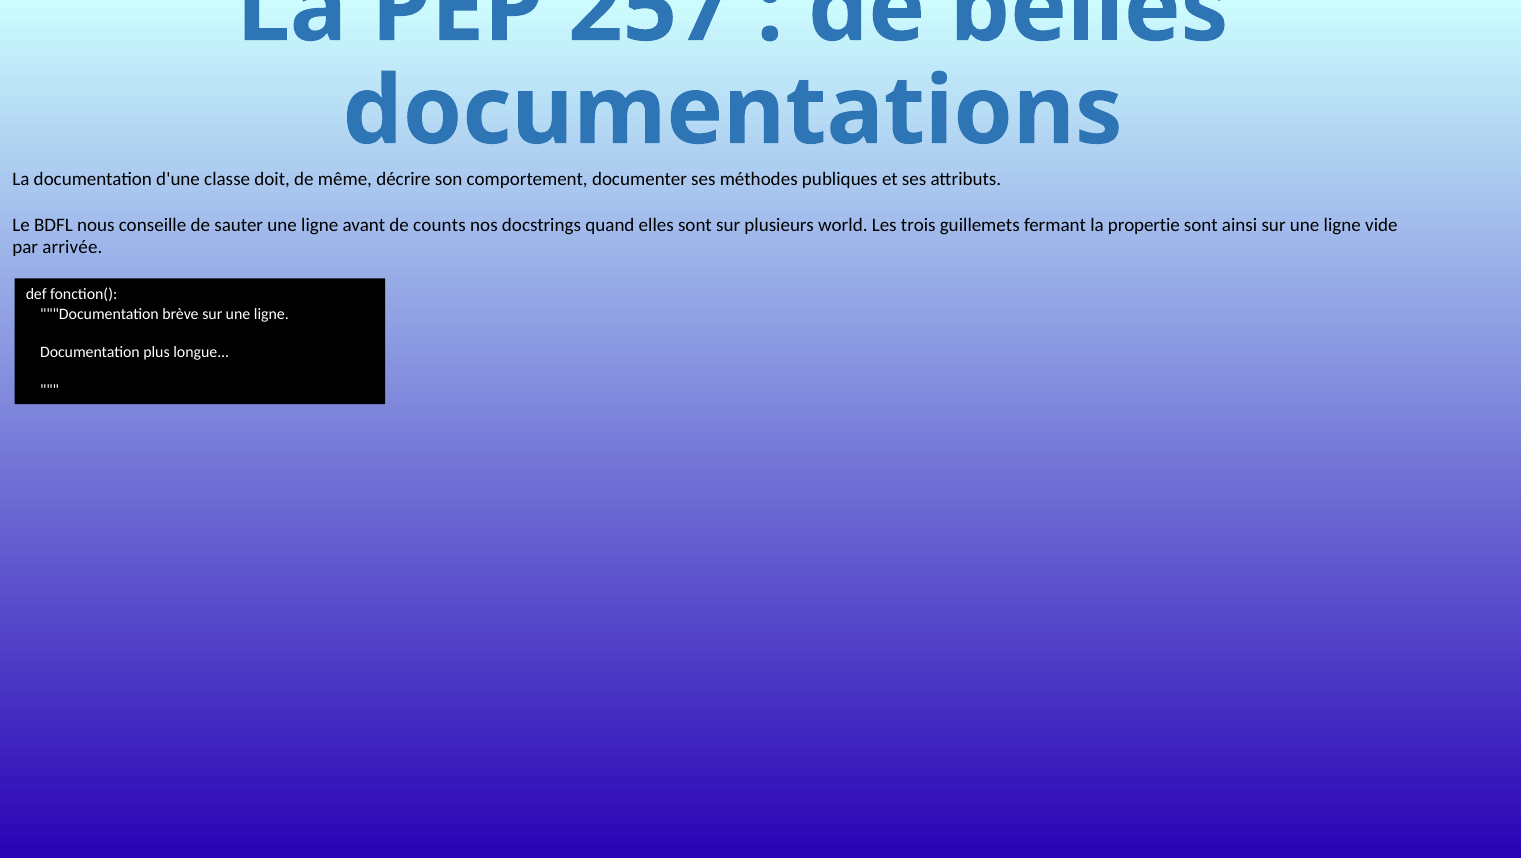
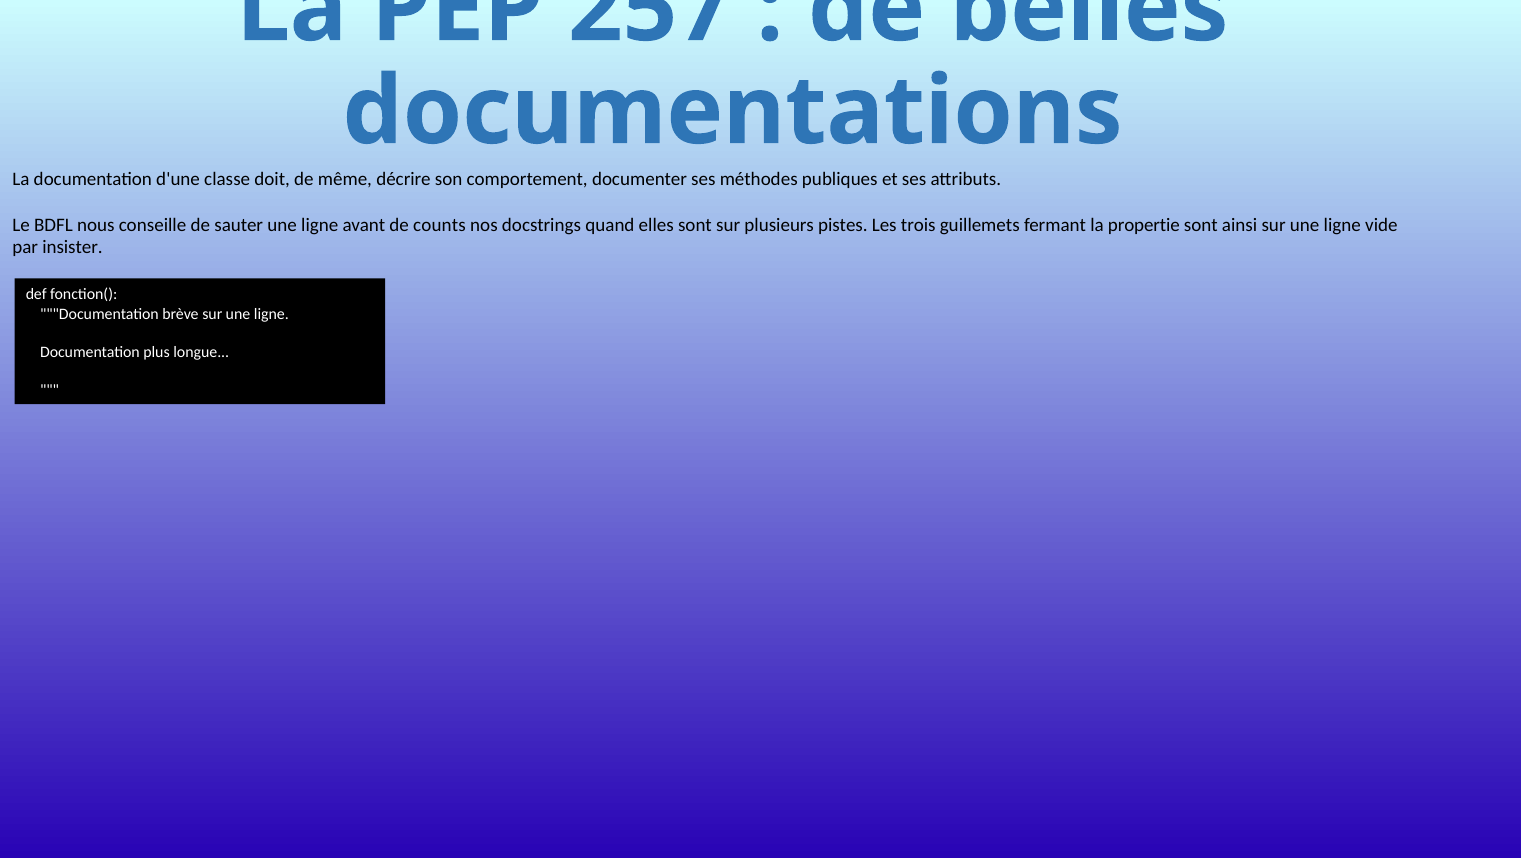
world: world -> pistes
arrivée: arrivée -> insister
